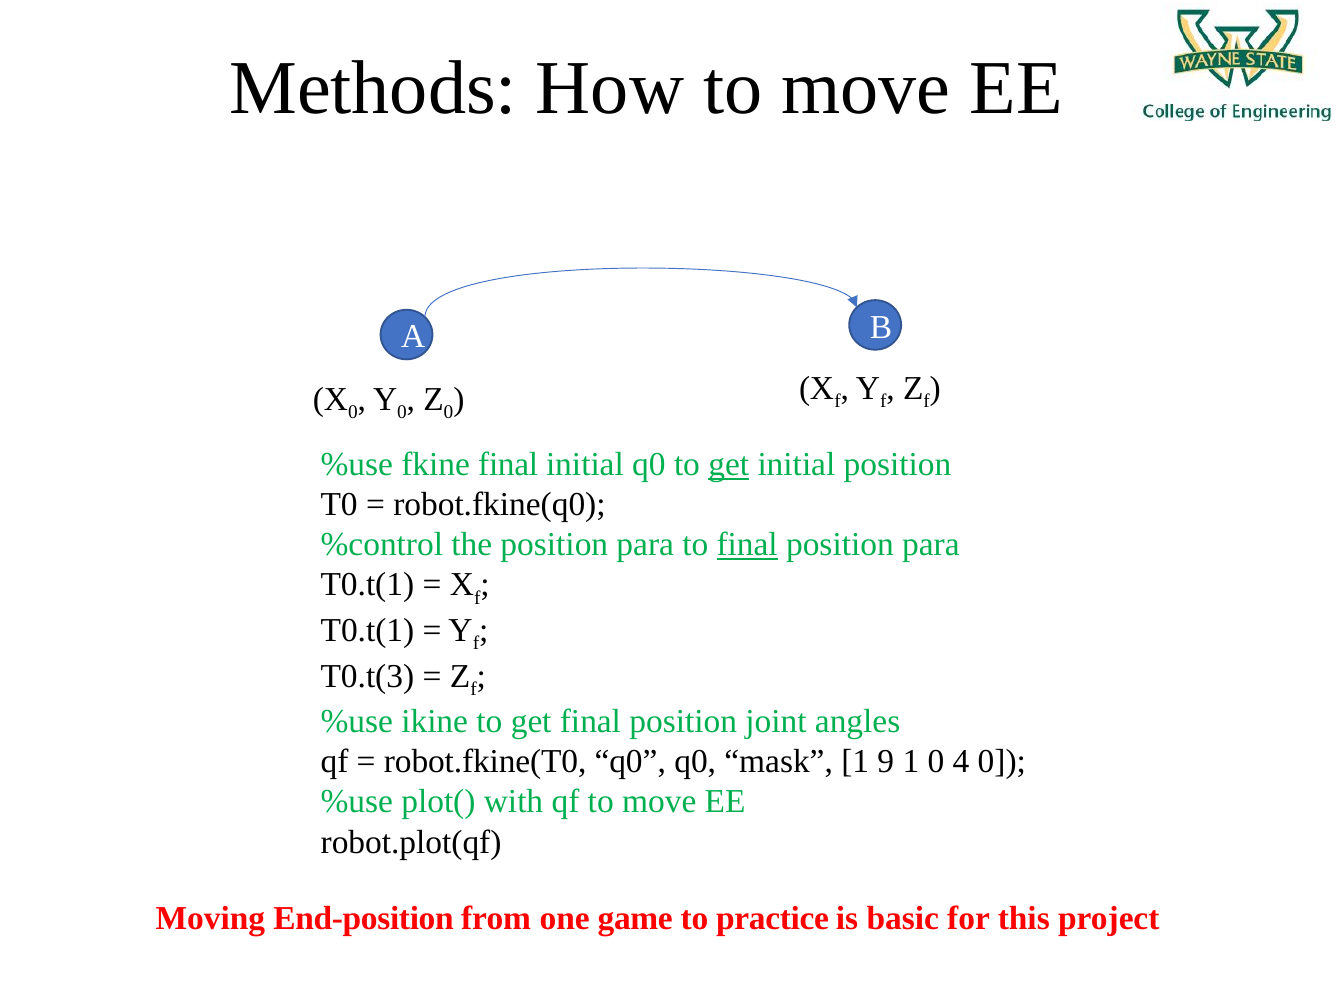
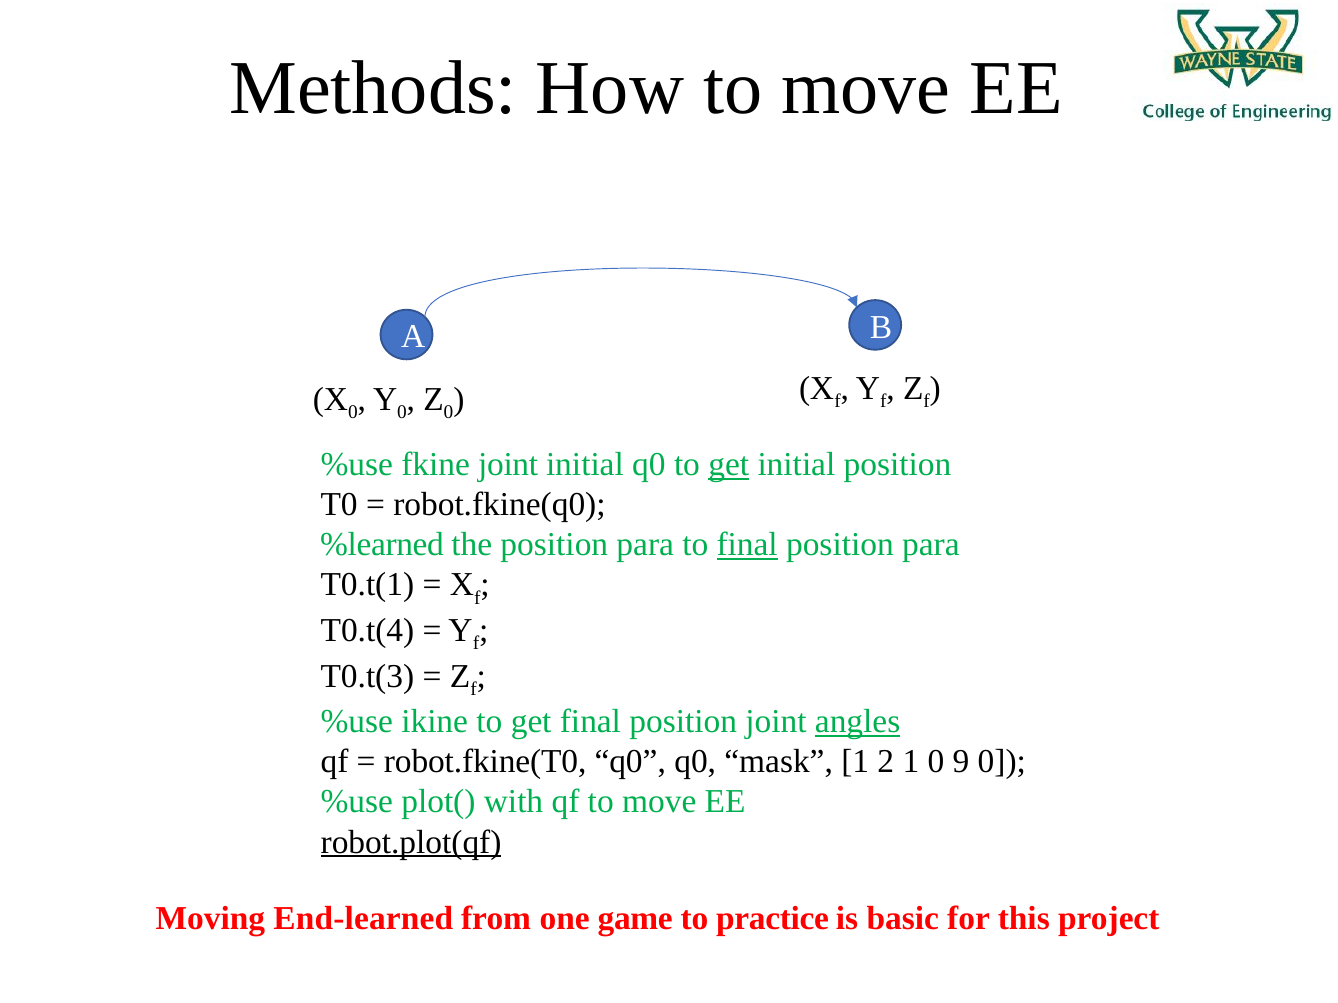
fkine final: final -> joint
%control: %control -> %learned
T0.t(1 at (367, 631): T0.t(1 -> T0.t(4
angles underline: none -> present
9: 9 -> 2
4: 4 -> 9
robot.plot(qf underline: none -> present
End-position: End-position -> End-learned
